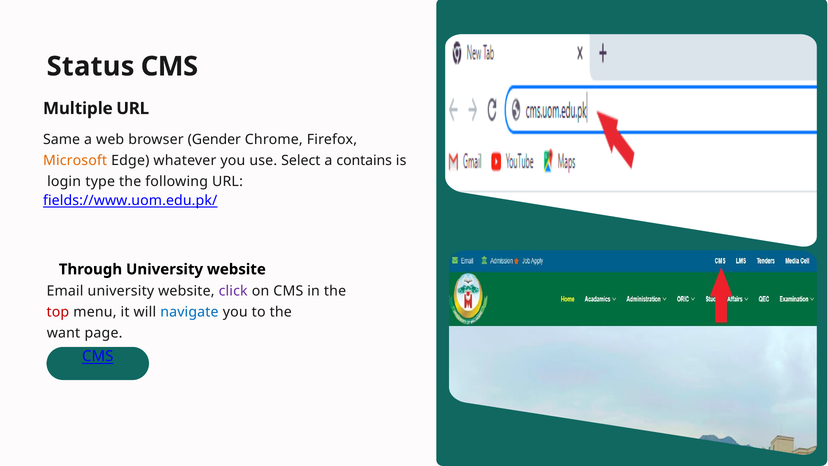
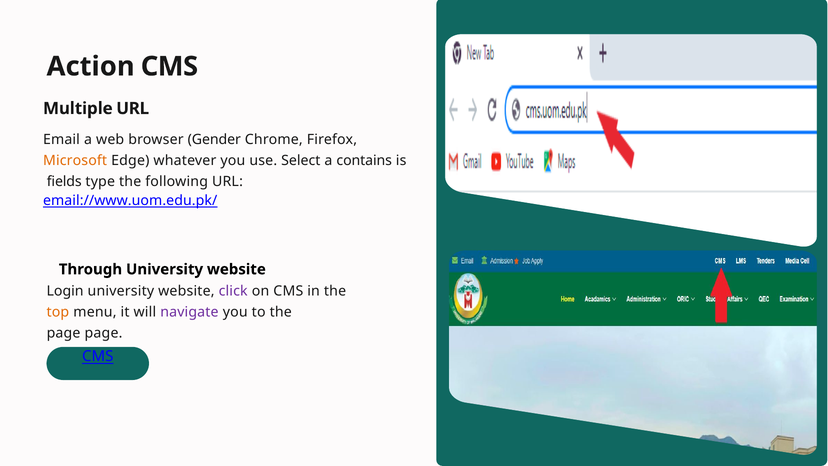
Status: Status -> Action
Same: Same -> Email
login: login -> fields
fields://www.uom.edu.pk/: fields://www.uom.edu.pk/ -> email://www.uom.edu.pk/
Email: Email -> Login
top colour: red -> orange
navigate colour: blue -> purple
want at (63, 333): want -> page
